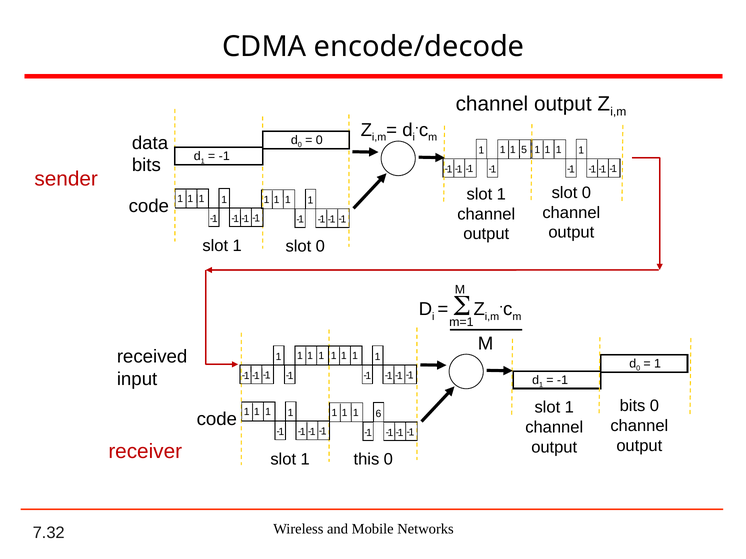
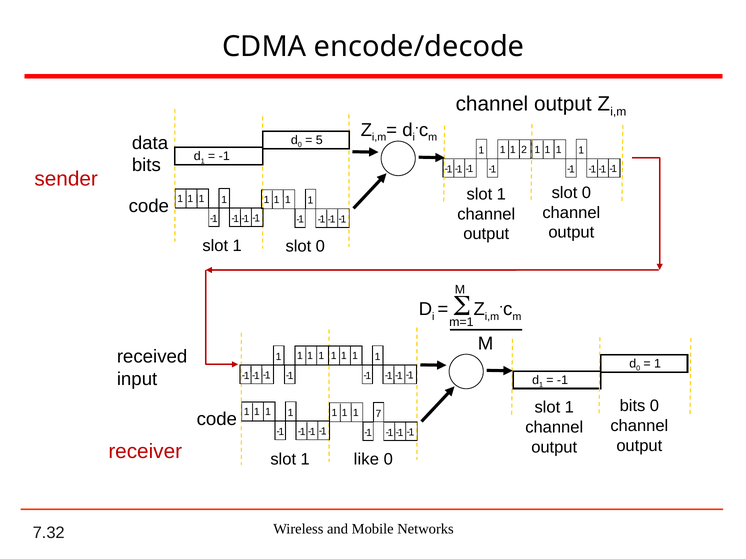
0 at (319, 140): 0 -> 5
5: 5 -> 2
6: 6 -> 7
this: this -> like
